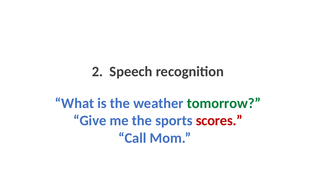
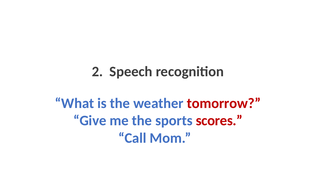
tomorrow colour: green -> red
